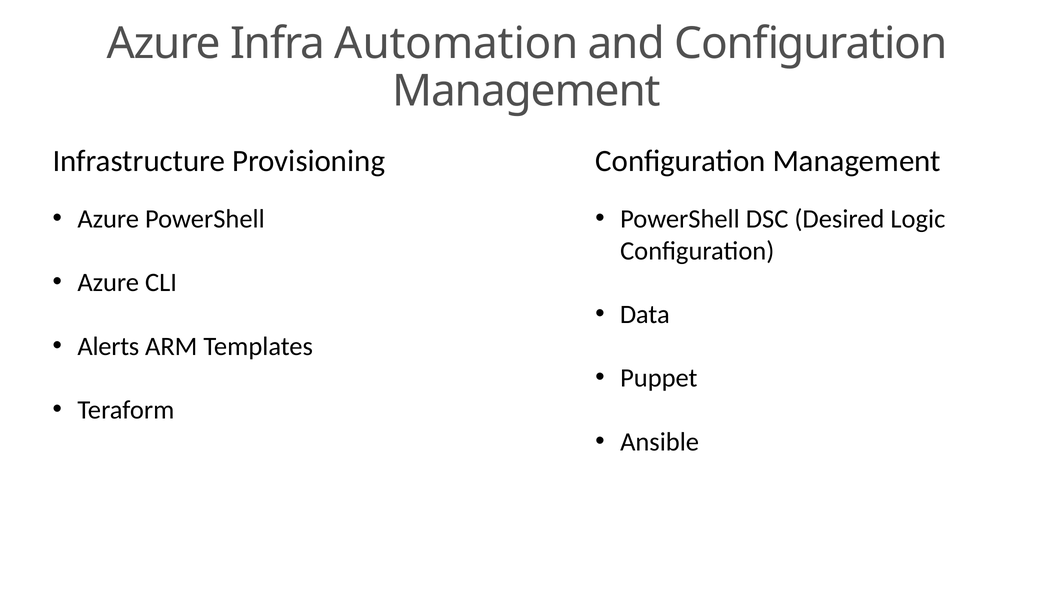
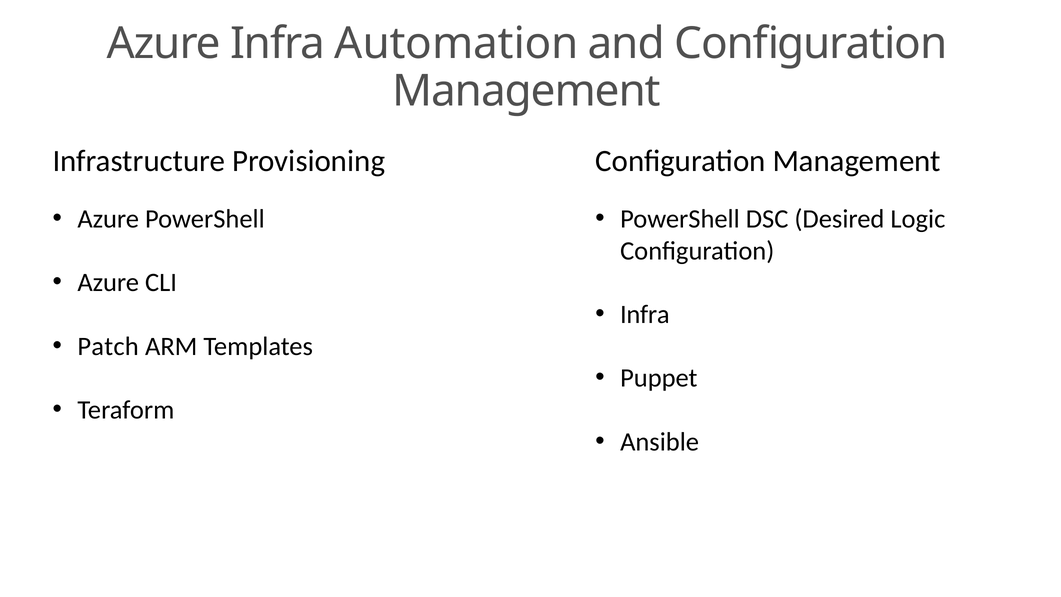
Data at (645, 314): Data -> Infra
Alerts: Alerts -> Patch
